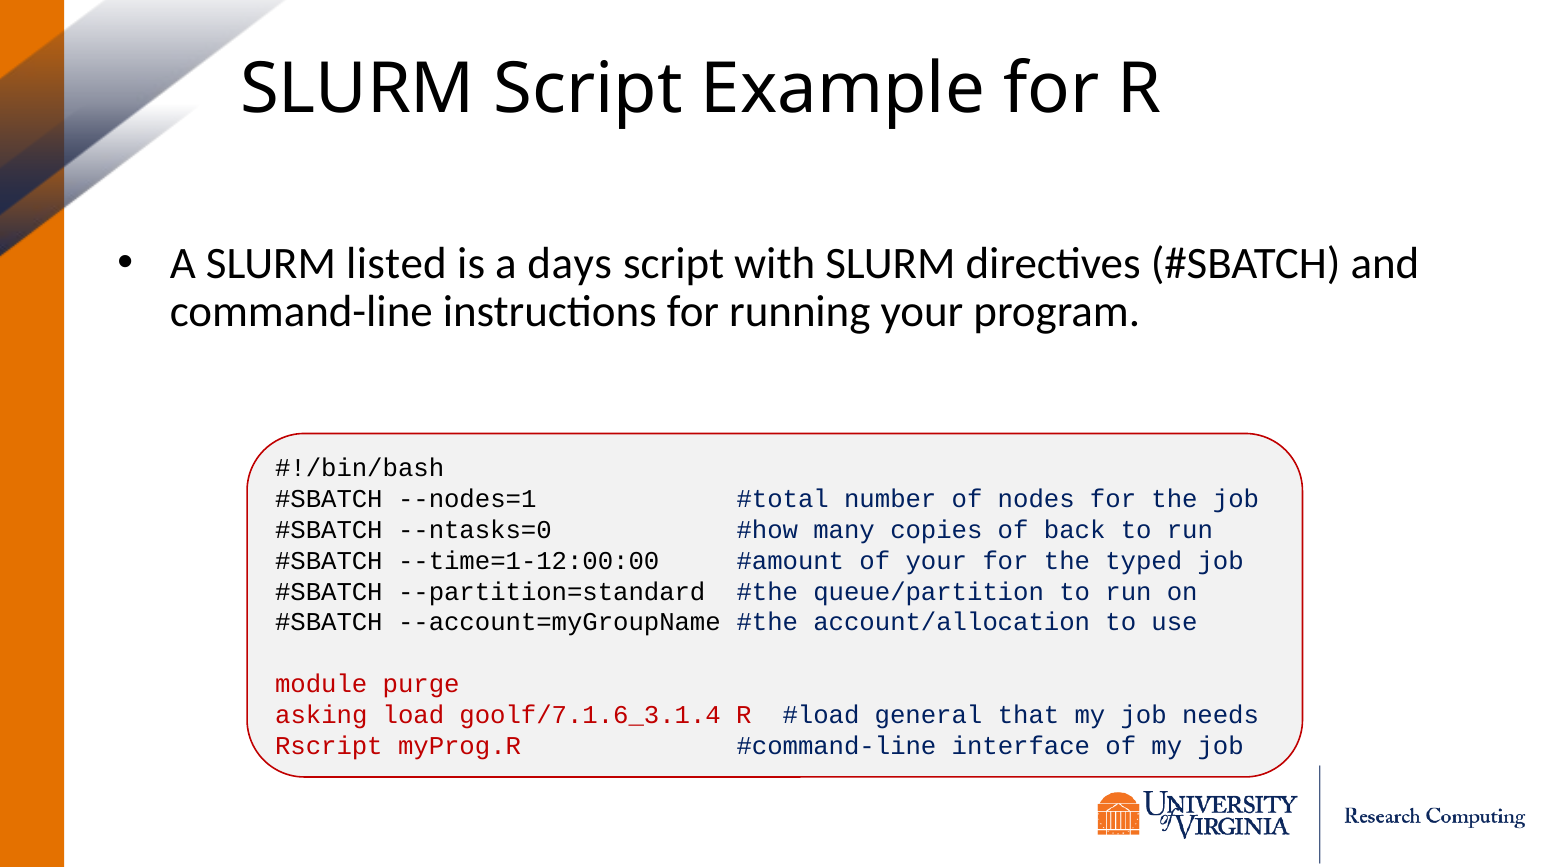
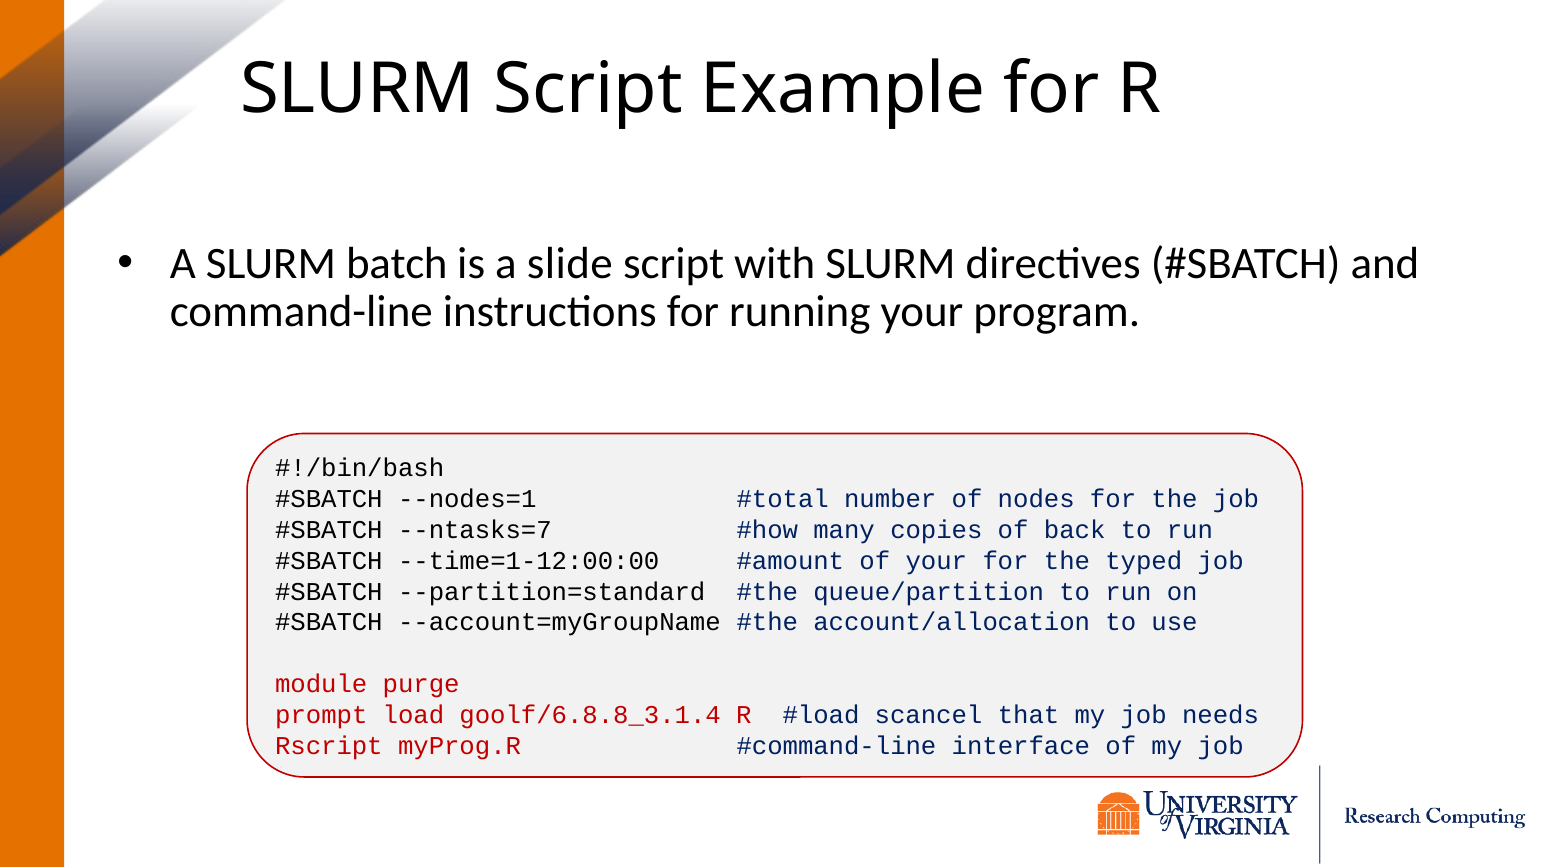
listed: listed -> batch
days: days -> slide
--ntasks=0: --ntasks=0 -> --ntasks=7
asking: asking -> prompt
goolf/7.1.6_3.1.4: goolf/7.1.6_3.1.4 -> goolf/6.8.8_3.1.4
general: general -> scancel
